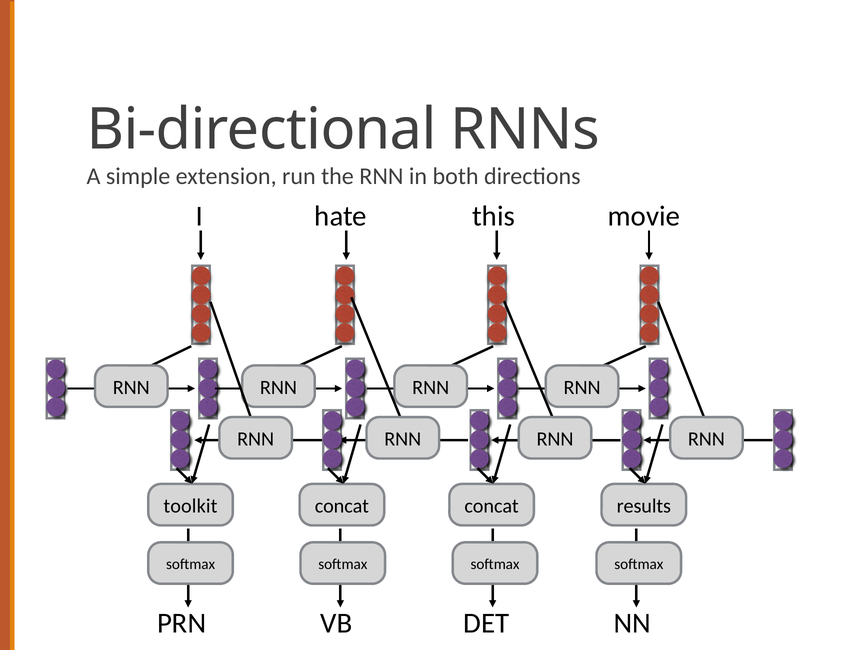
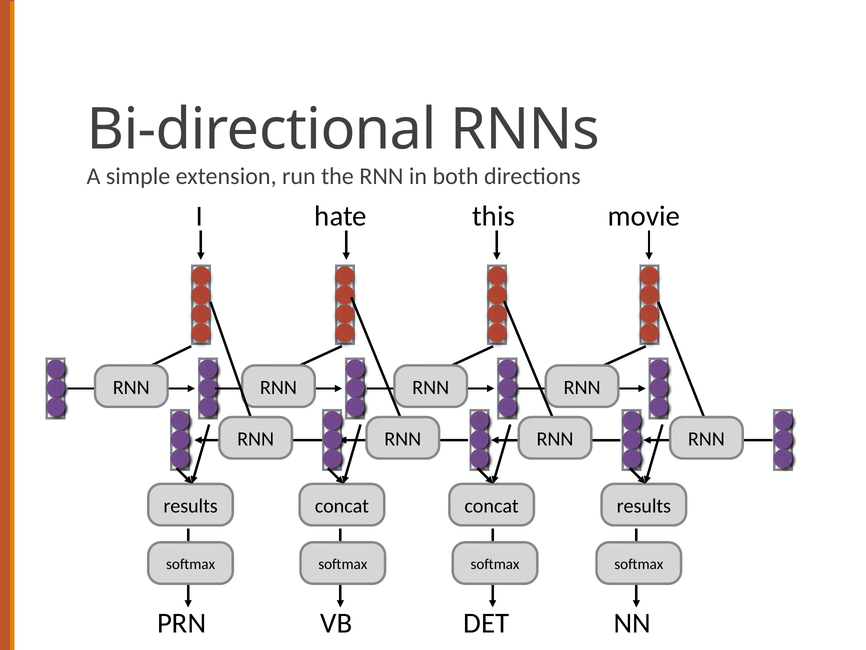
toolkit at (190, 506): toolkit -> results
